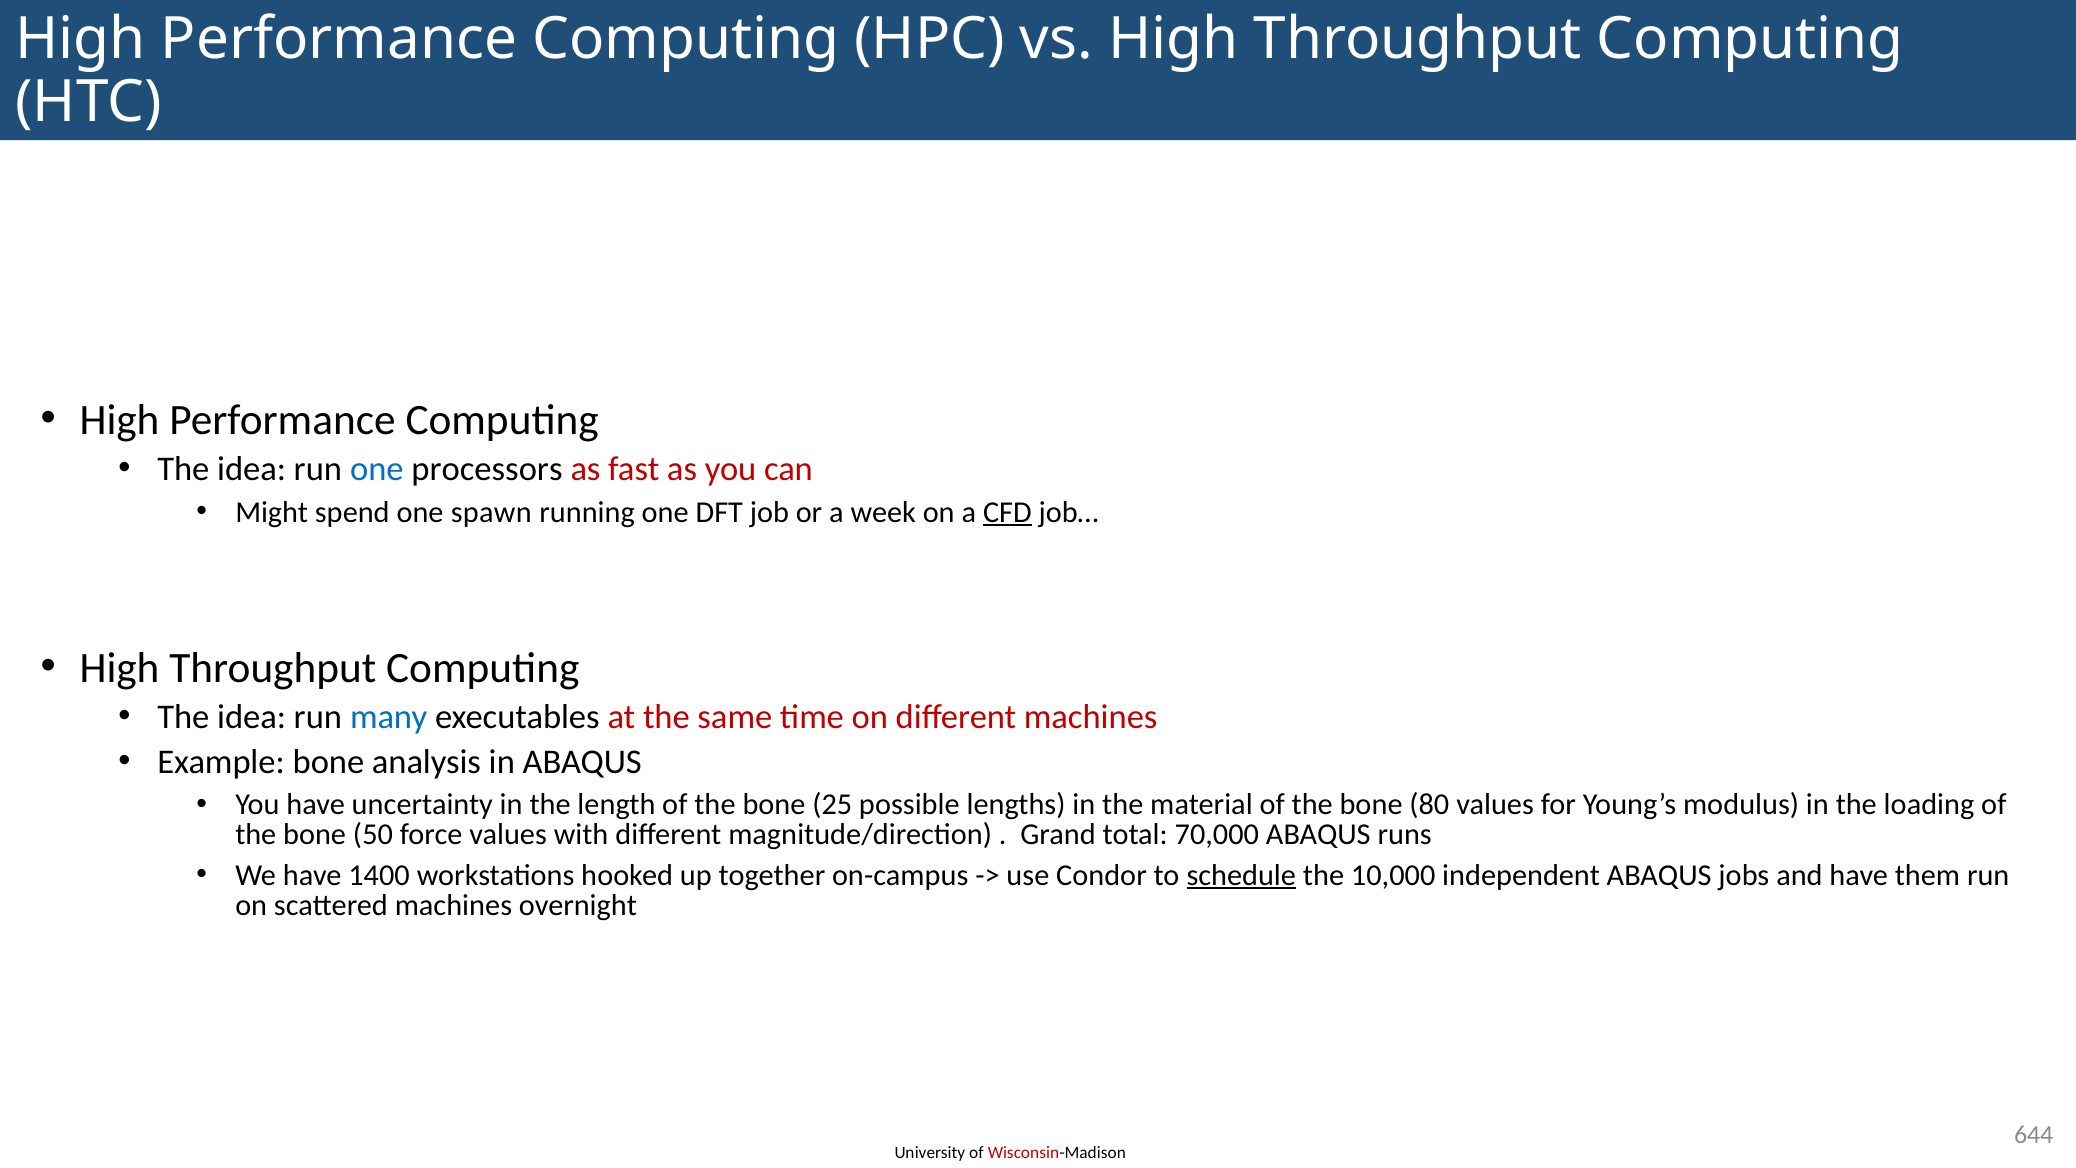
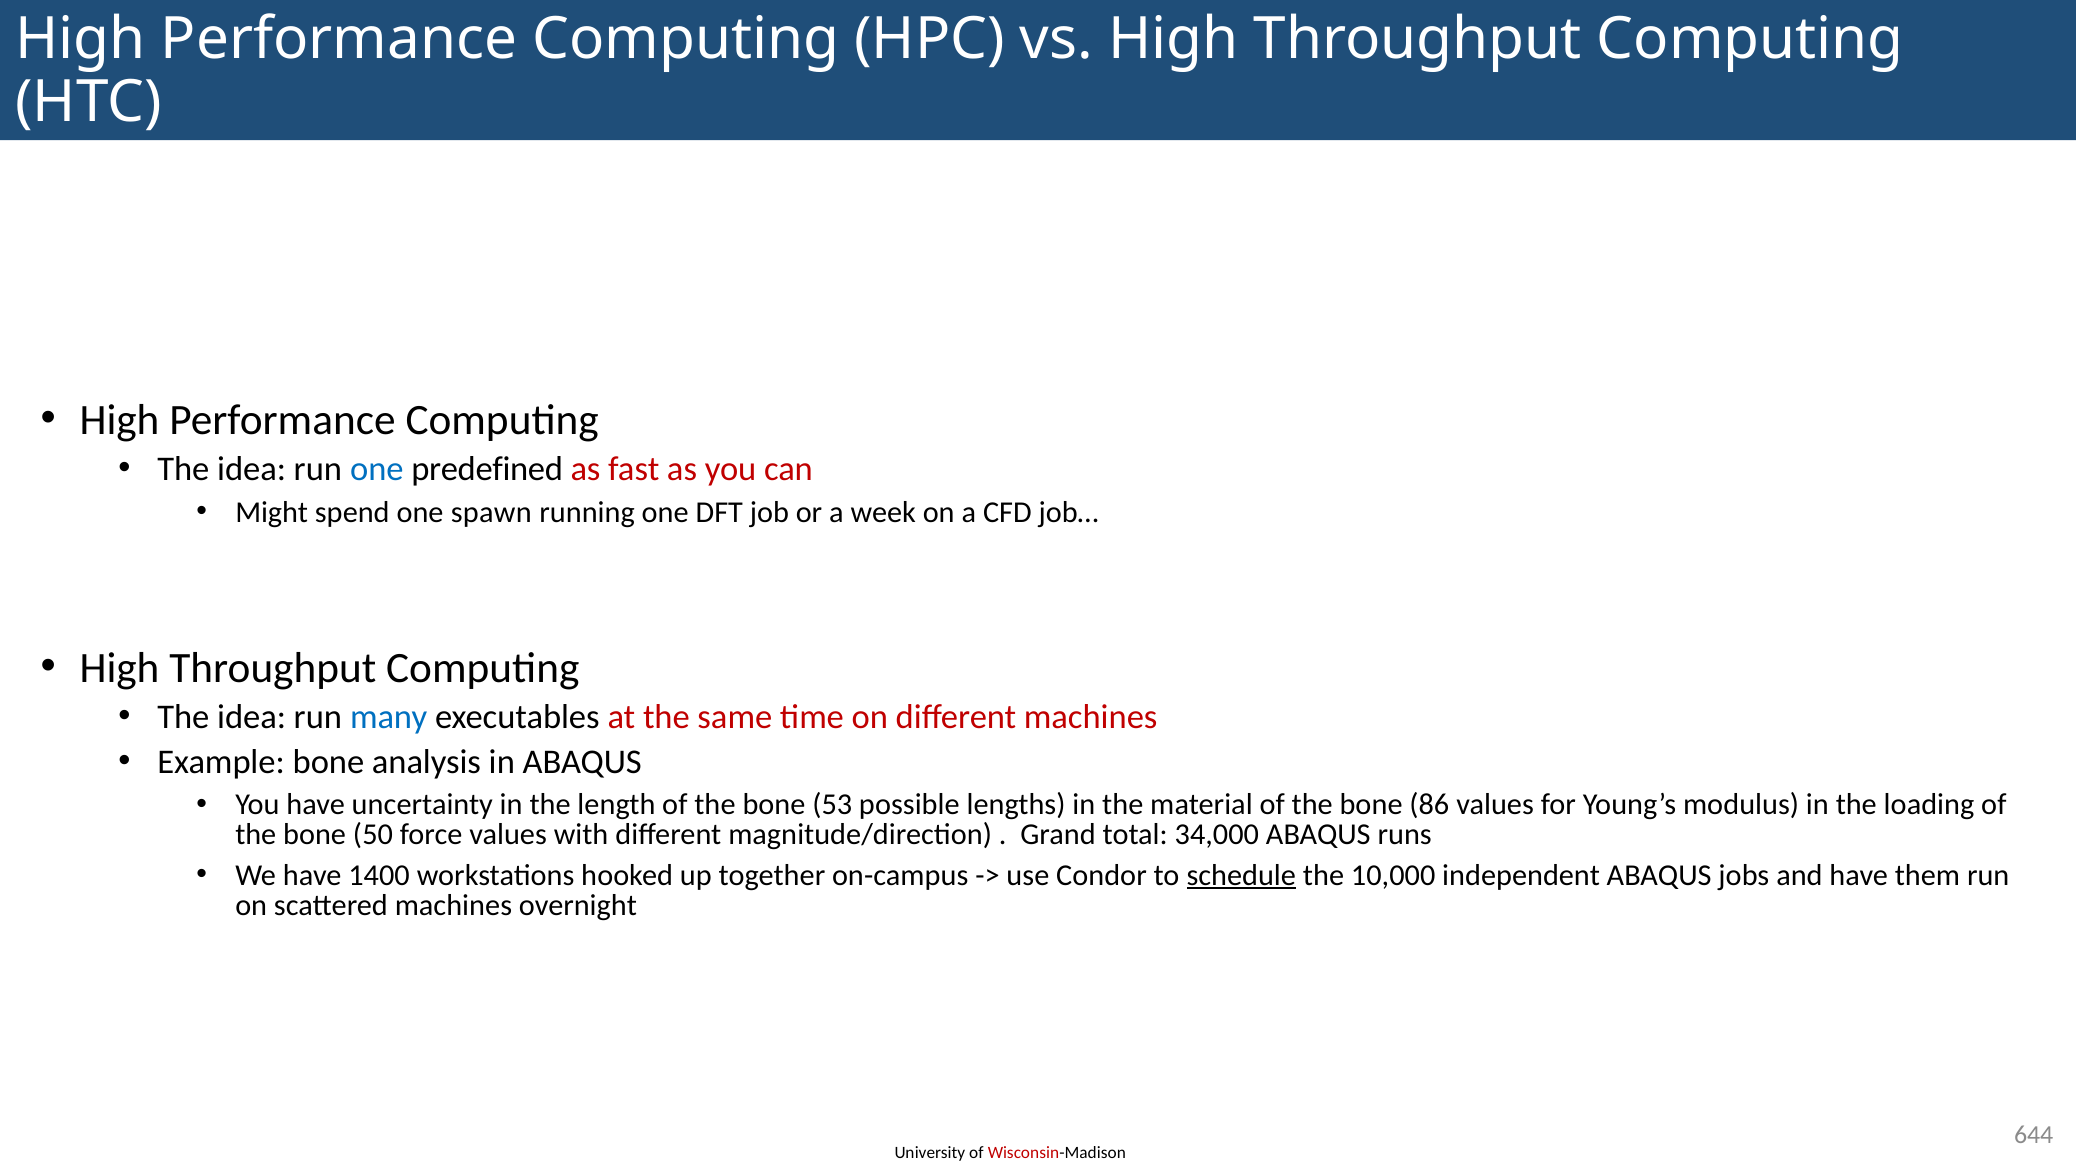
processors: processors -> predefined
CFD underline: present -> none
25: 25 -> 53
80: 80 -> 86
70,000: 70,000 -> 34,000
